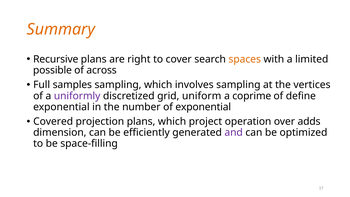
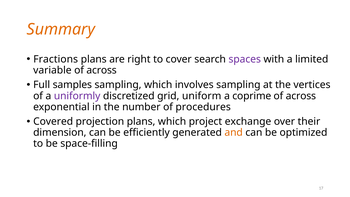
Recursive: Recursive -> Fractions
spaces colour: orange -> purple
possible: possible -> variable
define at (301, 96): define -> across
of exponential: exponential -> procedures
operation: operation -> exchange
adds: adds -> their
and colour: purple -> orange
